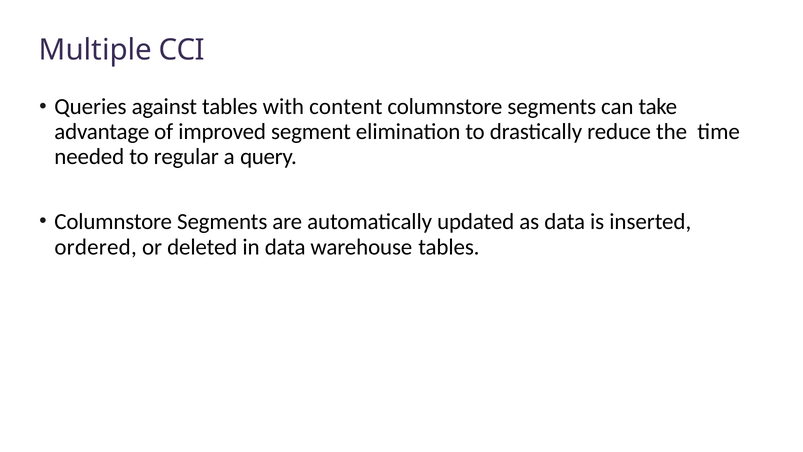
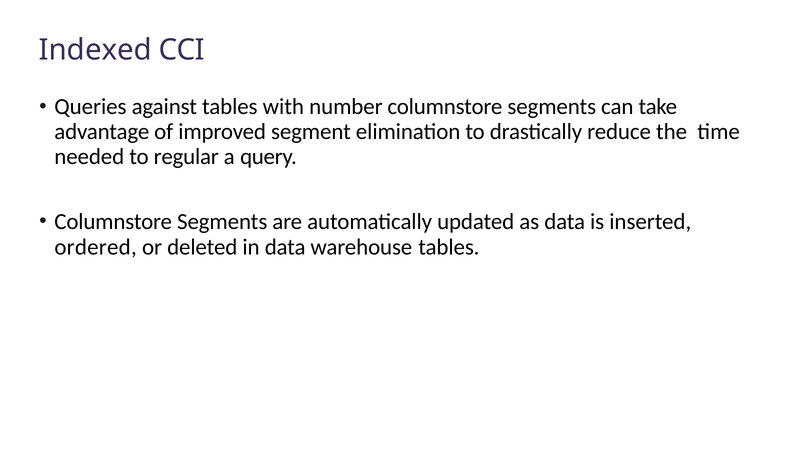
Multiple: Multiple -> Indexed
content: content -> number
